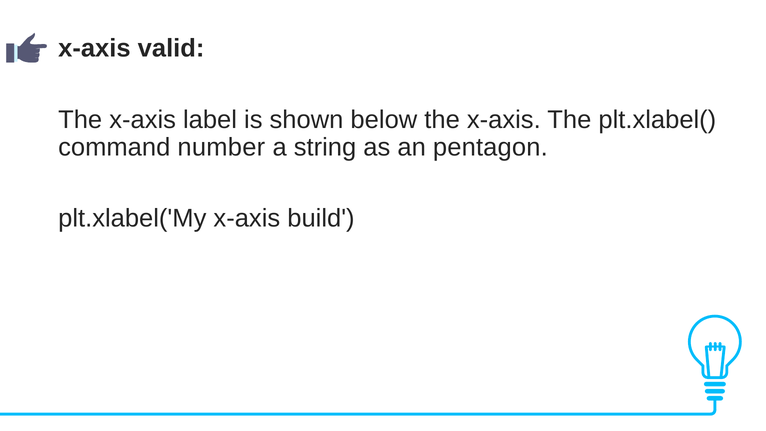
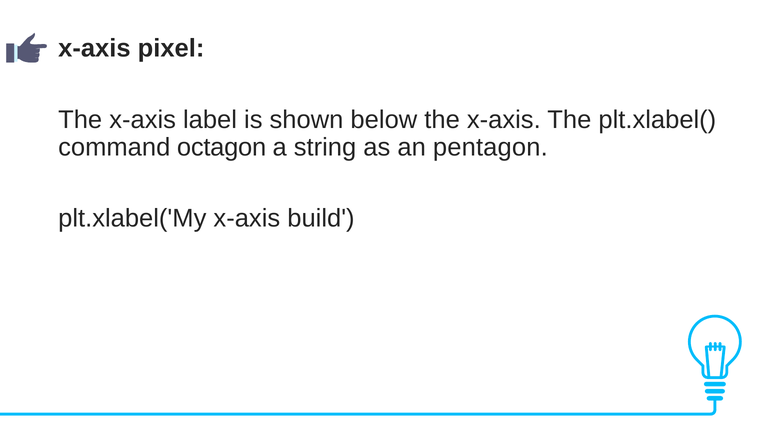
valid: valid -> pixel
number: number -> octagon
